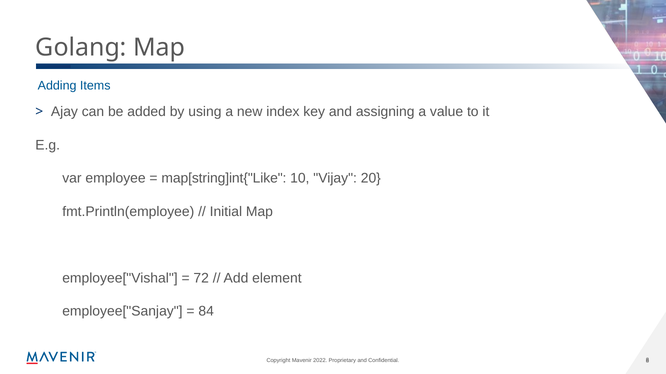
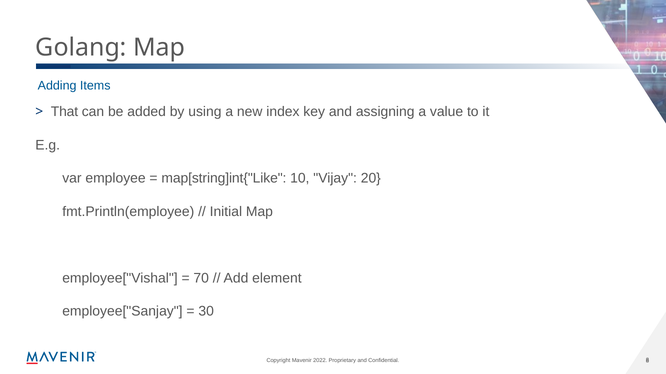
Ajay: Ajay -> That
72: 72 -> 70
84: 84 -> 30
